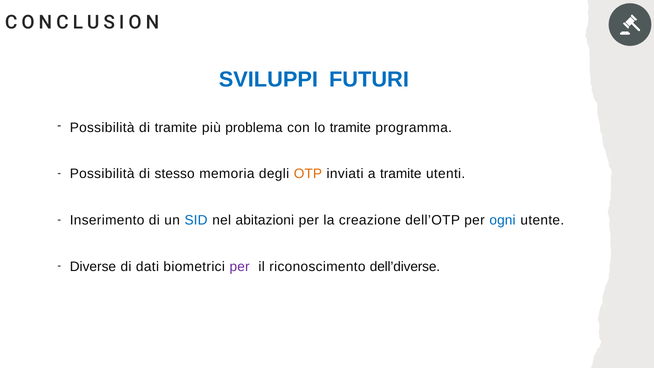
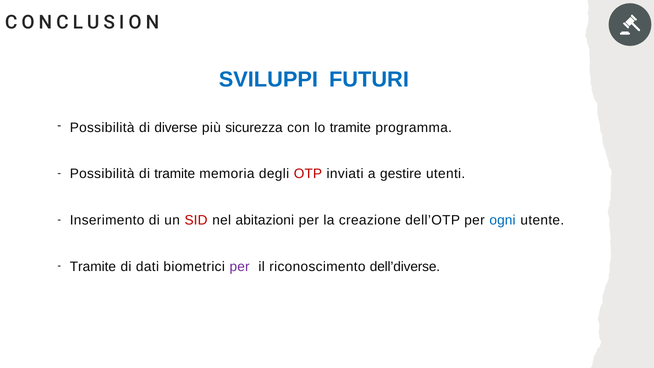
di tramite: tramite -> diverse
problema: problema -> sicurezza
di stesso: stesso -> tramite
OTP colour: orange -> red
a tramite: tramite -> gestire
SID colour: blue -> red
Diverse at (93, 267): Diverse -> Tramite
